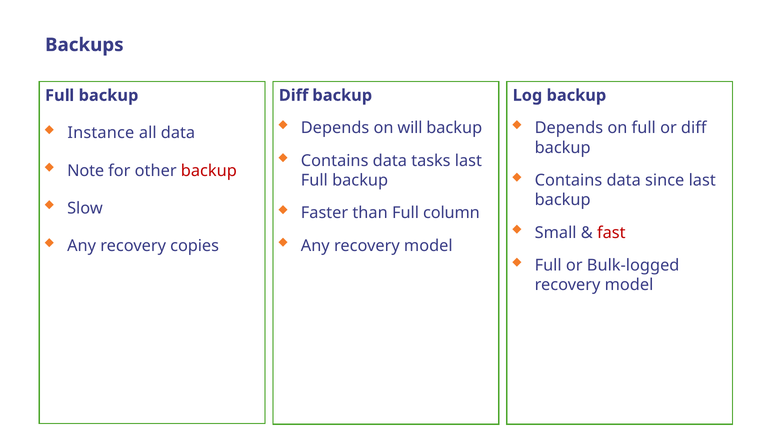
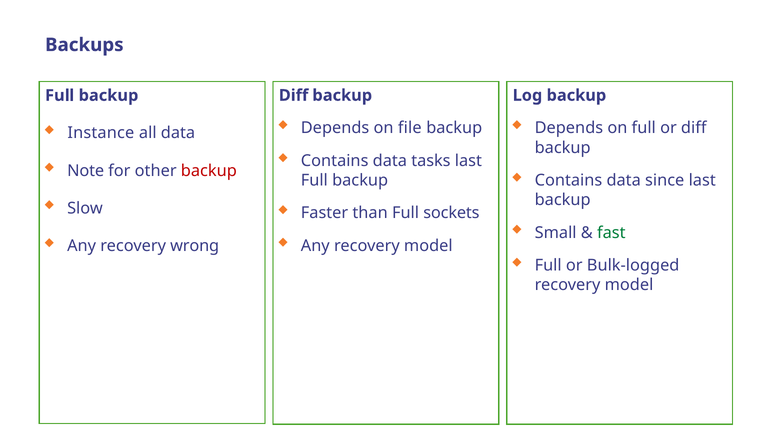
will: will -> file
column: column -> sockets
fast colour: red -> green
copies: copies -> wrong
